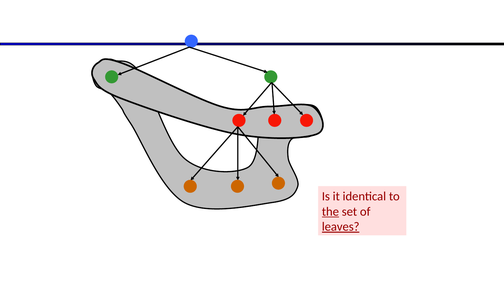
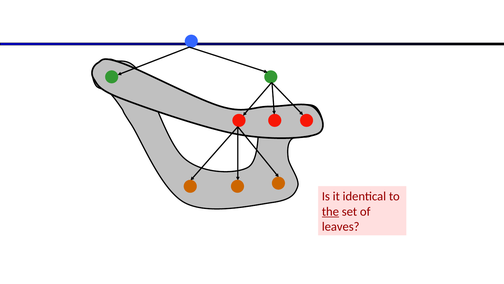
leaves underline: present -> none
